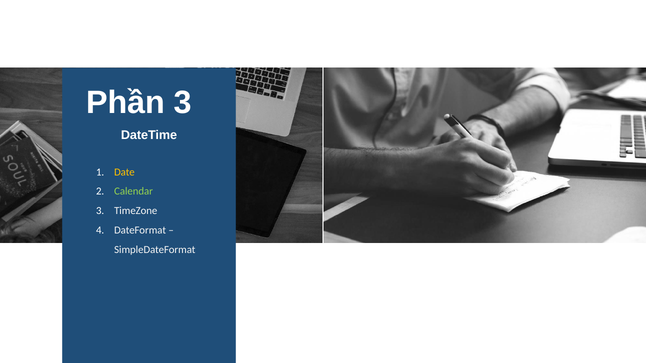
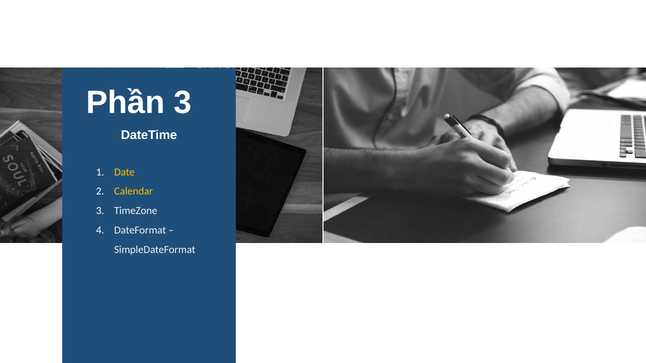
Calendar colour: light green -> yellow
